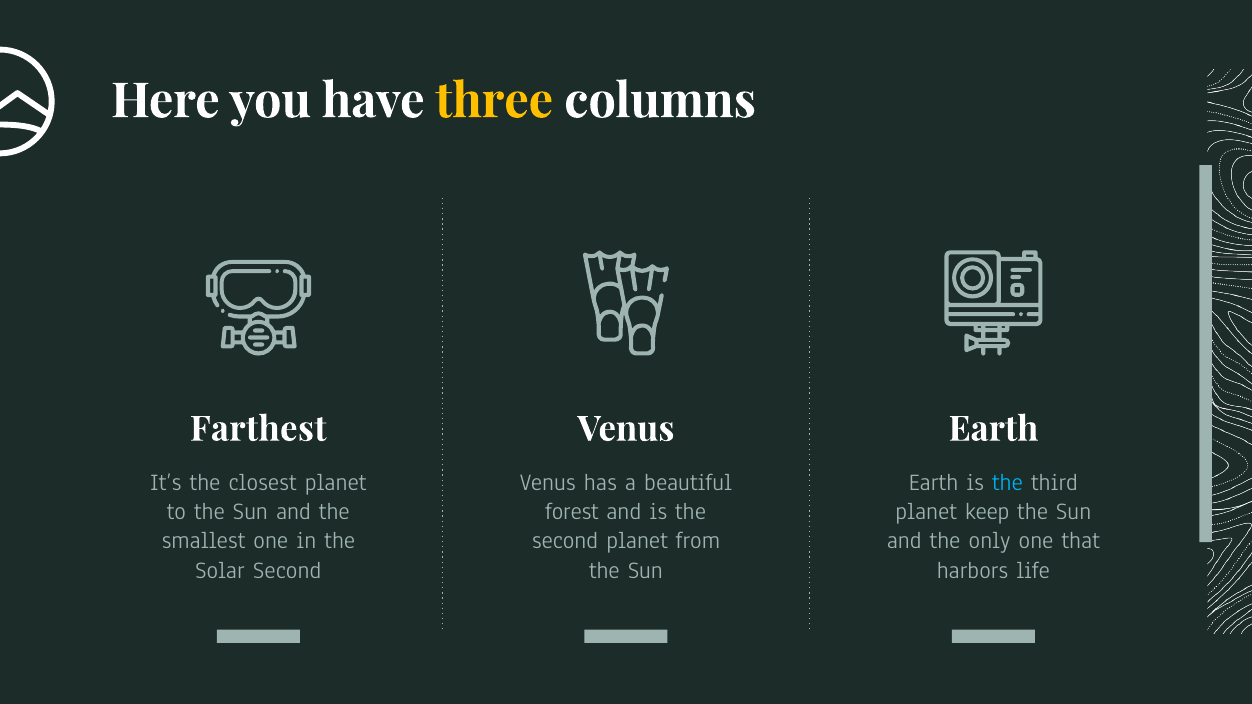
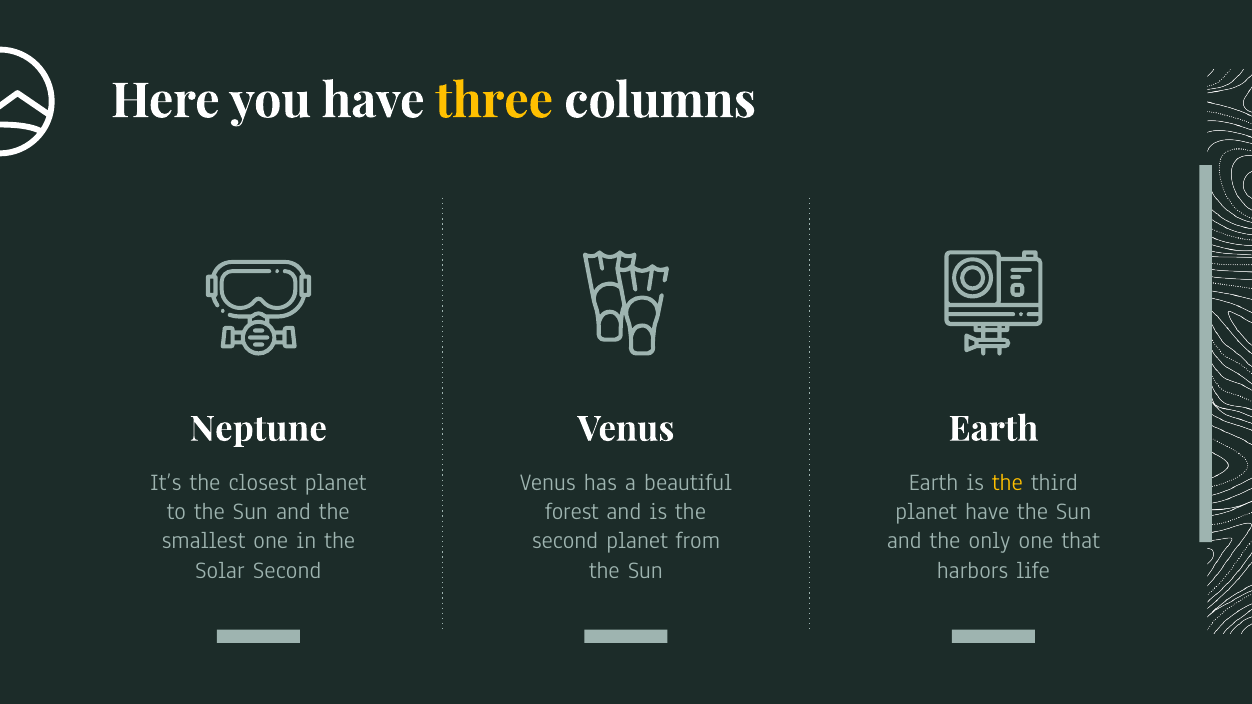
Farthest: Farthest -> Neptune
the at (1008, 483) colour: light blue -> yellow
planet keep: keep -> have
